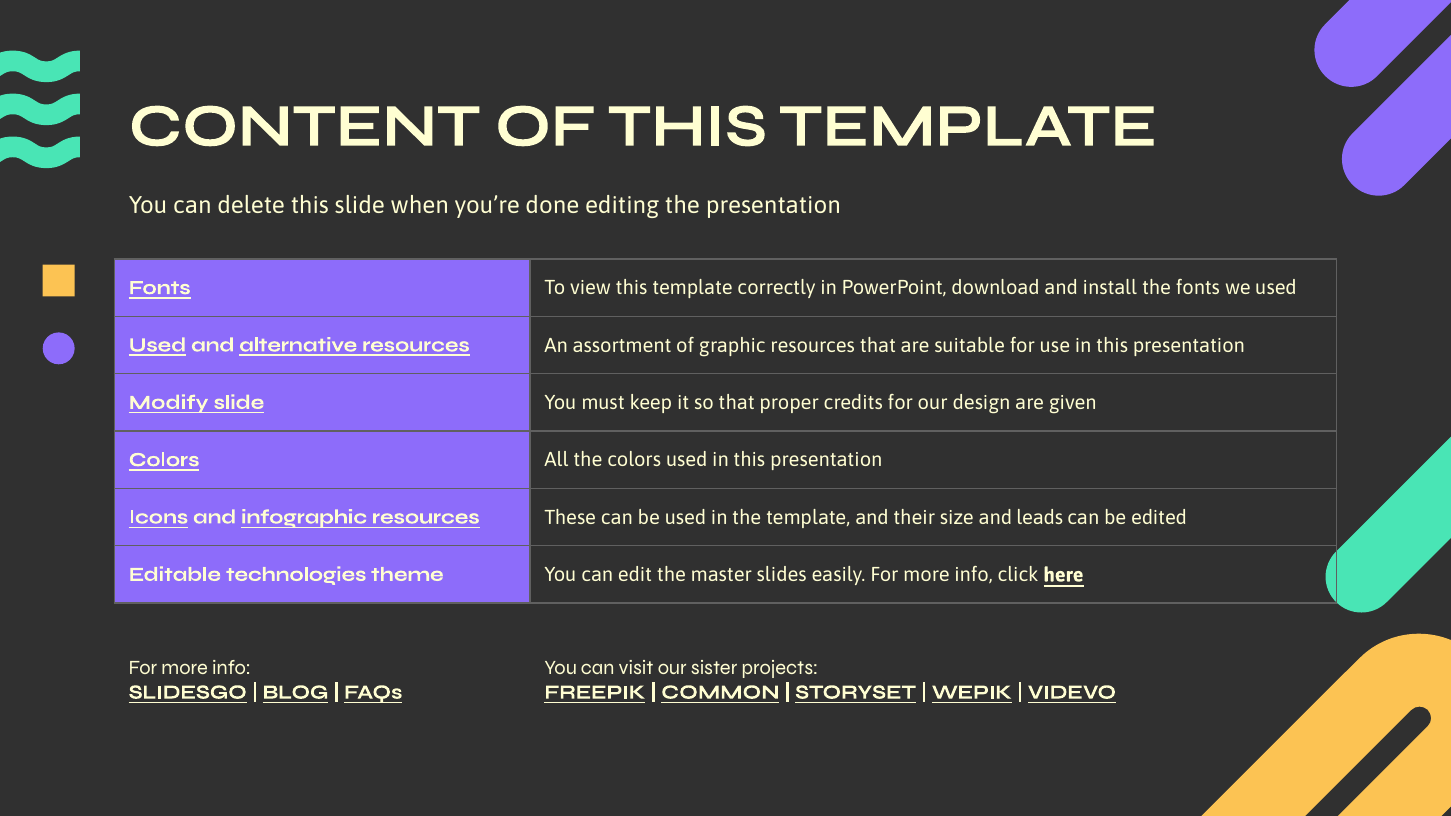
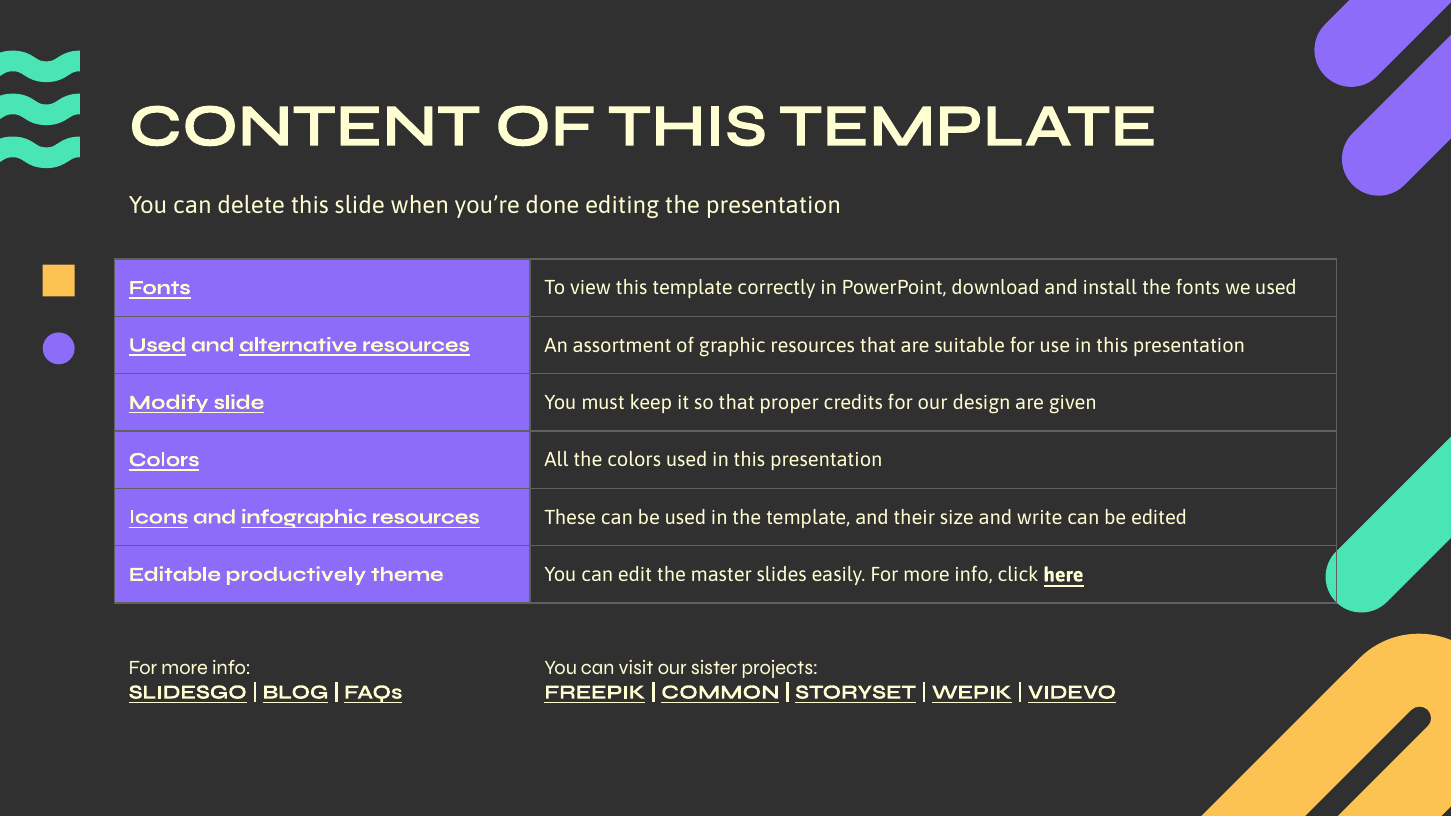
leads: leads -> write
technologies: technologies -> productively
